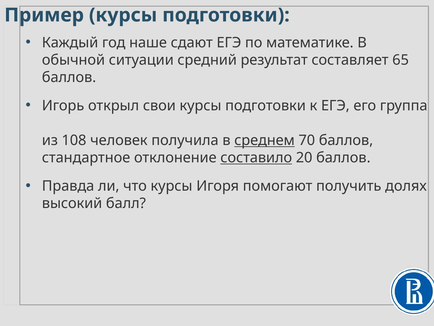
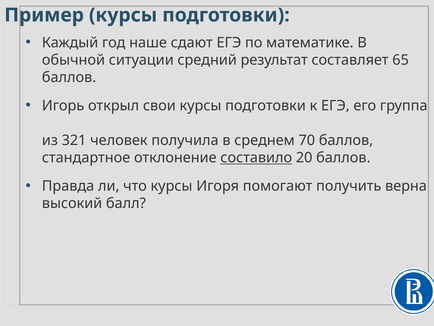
108: 108 -> 321
среднем underline: present -> none
долях: долях -> верна
